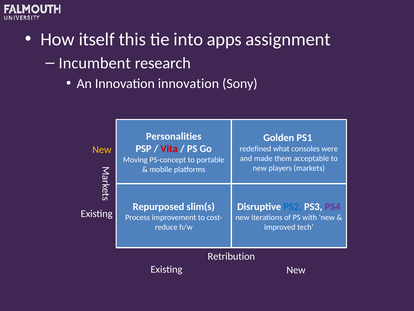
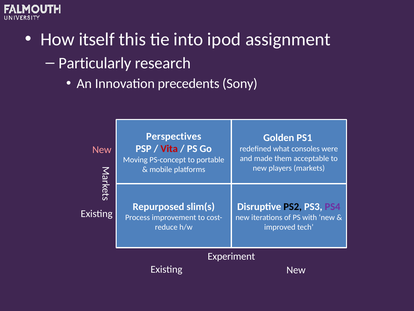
apps: apps -> ipod
Incumbent: Incumbent -> Particularly
Innovation innovation: innovation -> precedents
Personalities: Personalities -> Perspectives
New at (102, 149) colour: yellow -> pink
PS2 colour: blue -> black
Retribution: Retribution -> Experiment
